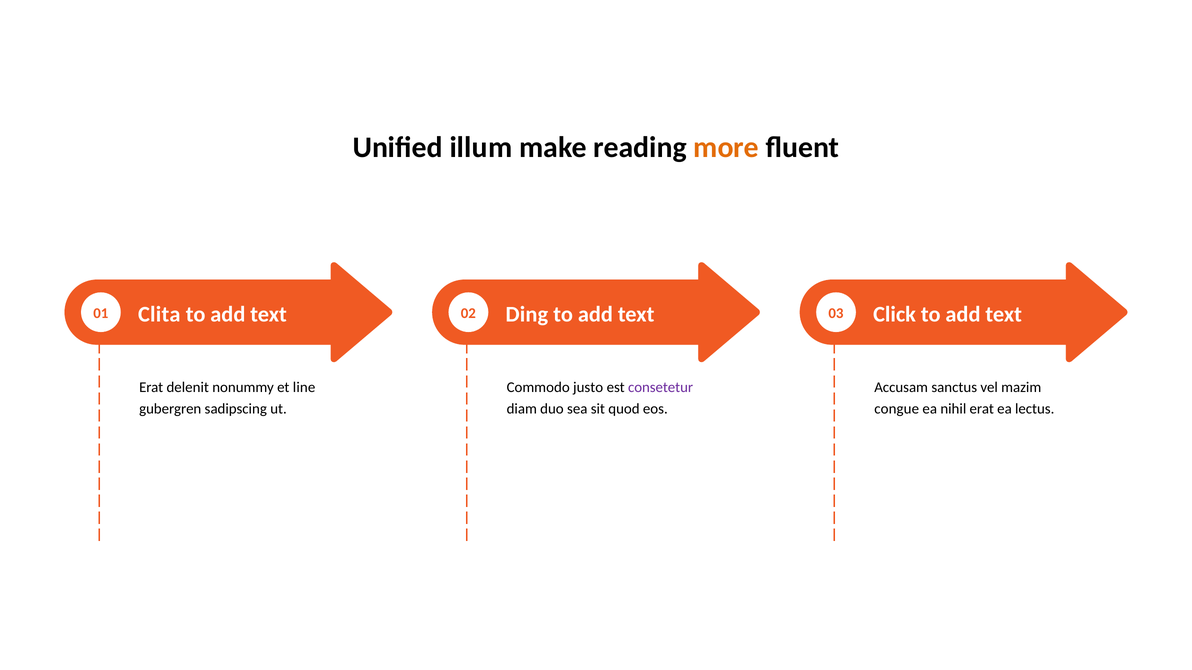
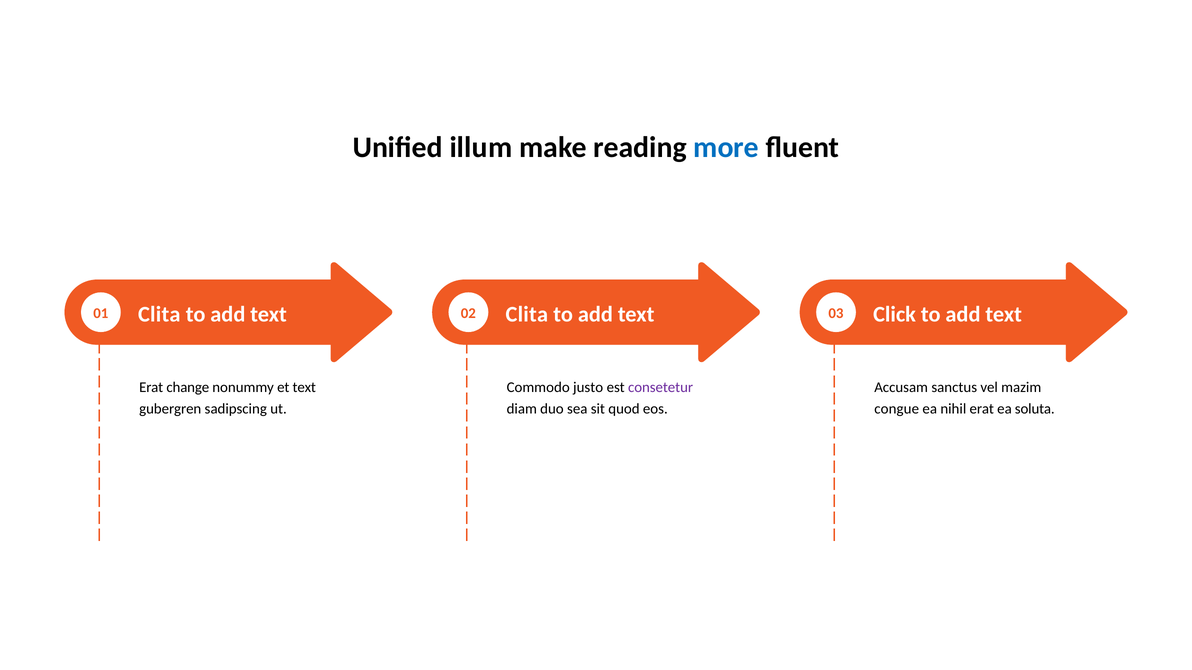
more colour: orange -> blue
02 Ding: Ding -> Clita
delenit: delenit -> change
et line: line -> text
lectus: lectus -> soluta
